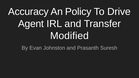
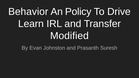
Accuracy: Accuracy -> Behavior
Agent: Agent -> Learn
